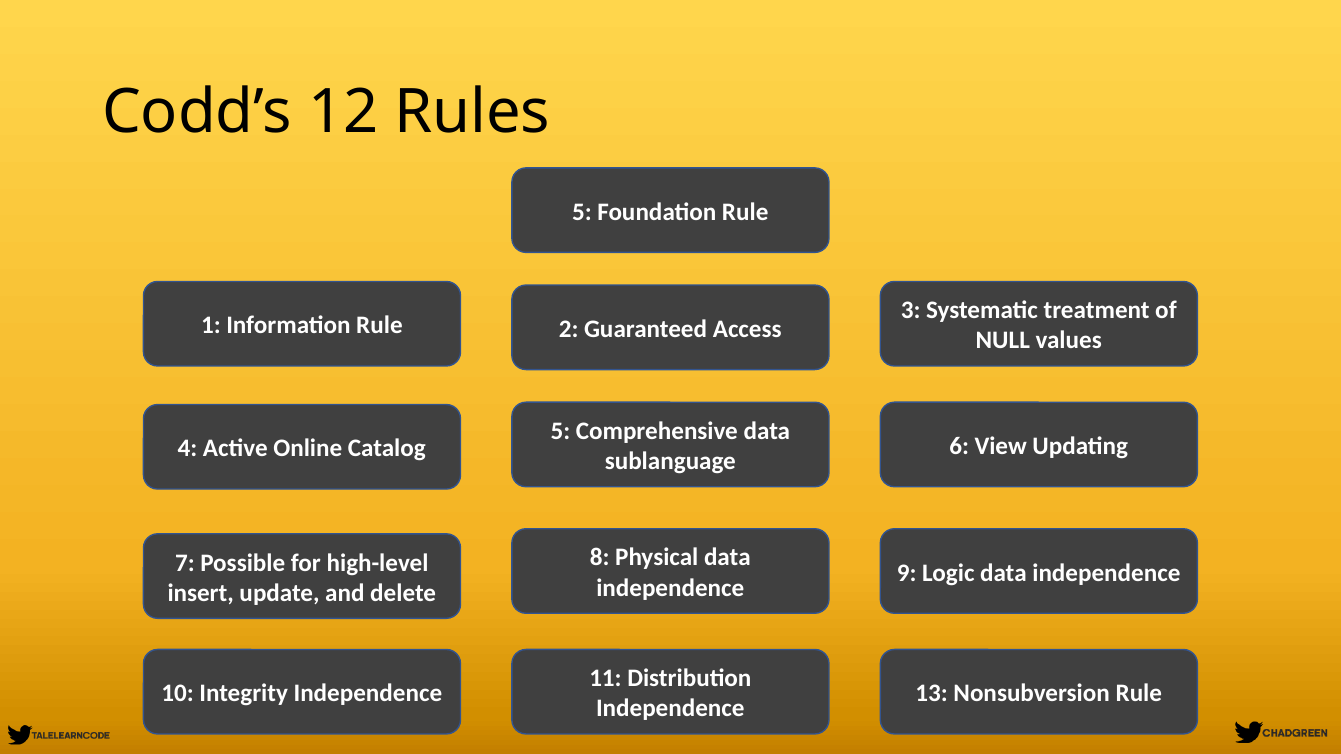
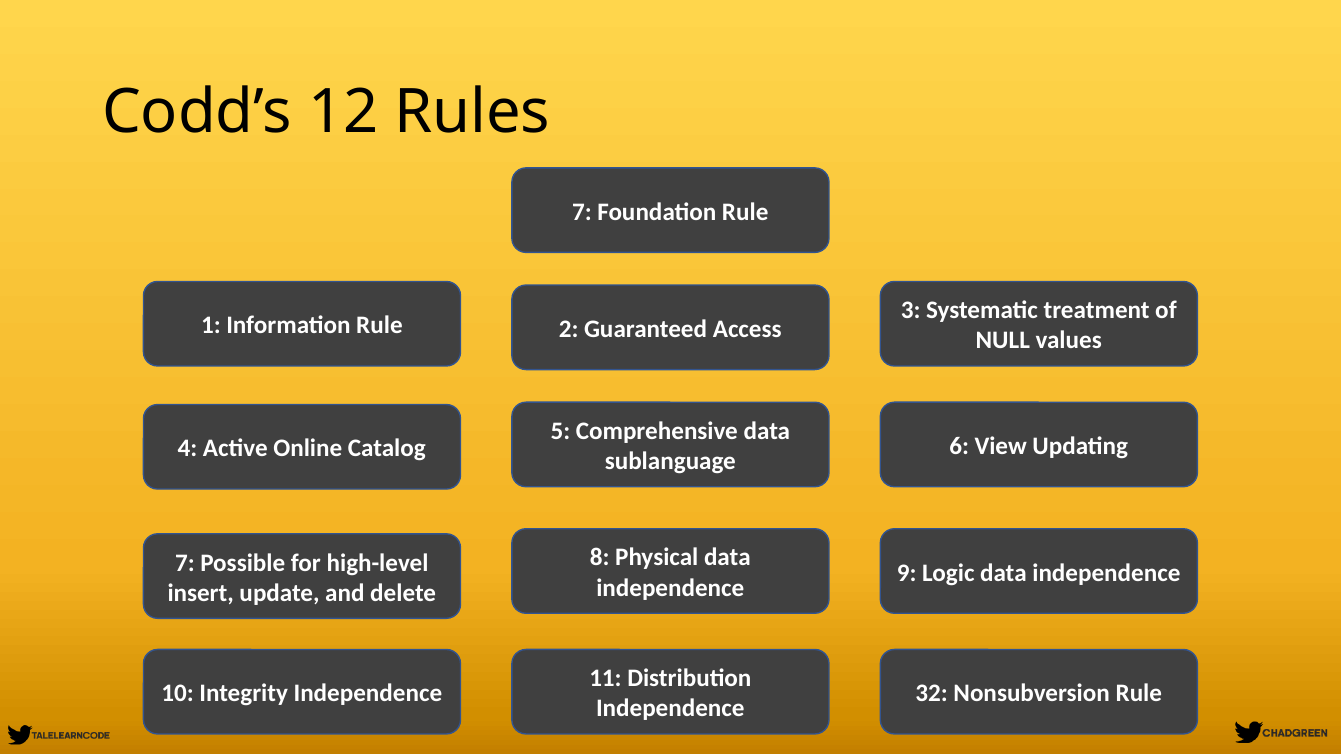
5 at (582, 212): 5 -> 7
13: 13 -> 32
